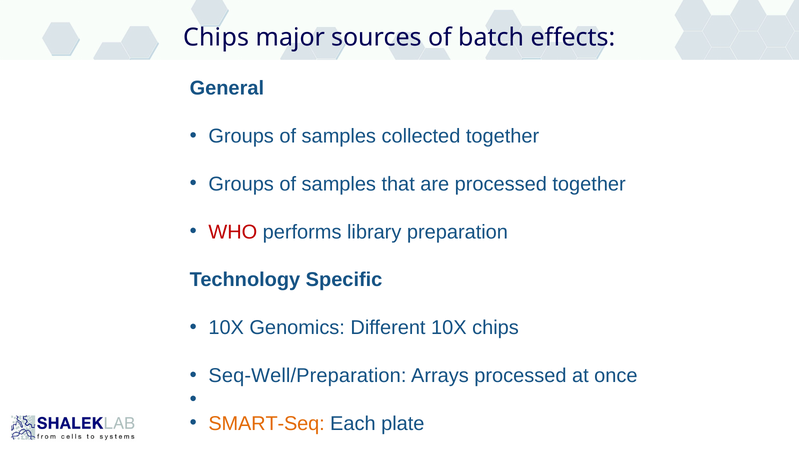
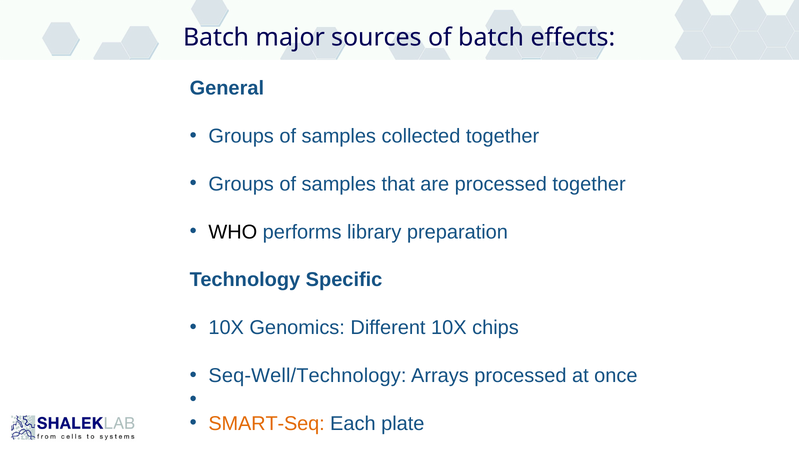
Chips at (216, 38): Chips -> Batch
WHO colour: red -> black
Seq-Well/Preparation: Seq-Well/Preparation -> Seq-Well/Technology
